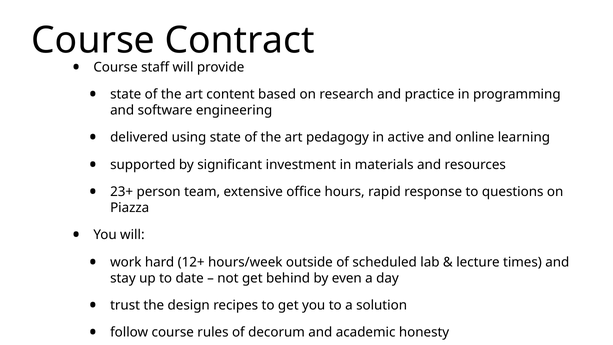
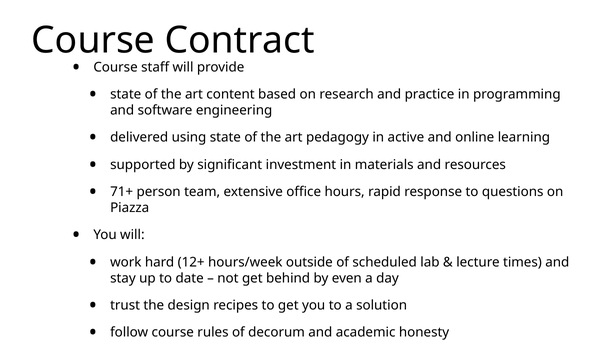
23+: 23+ -> 71+
